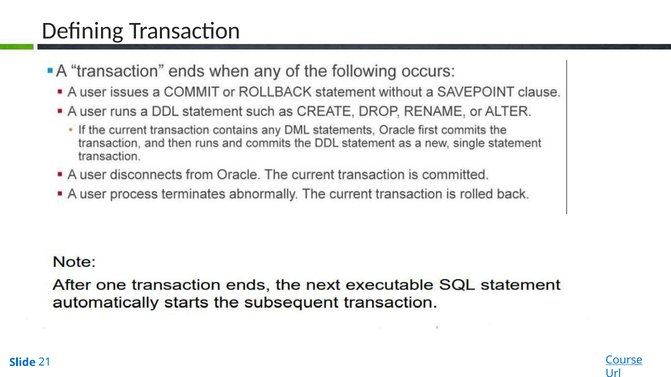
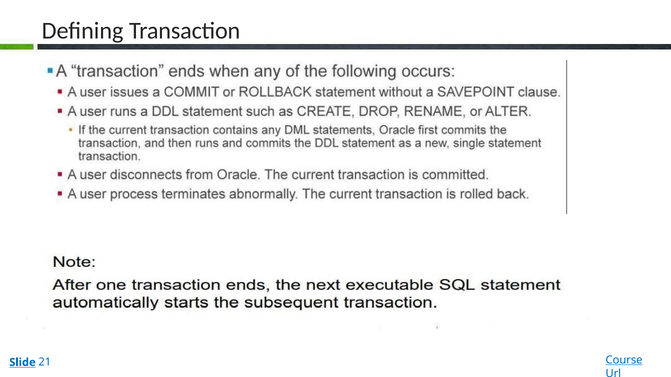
Slide underline: none -> present
